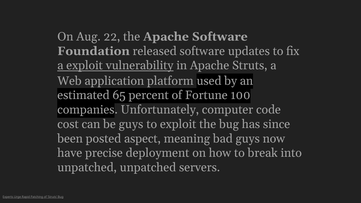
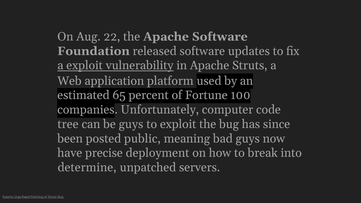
cost: cost -> tree
aspect: aspect -> public
unpatched at (87, 167): unpatched -> determine
